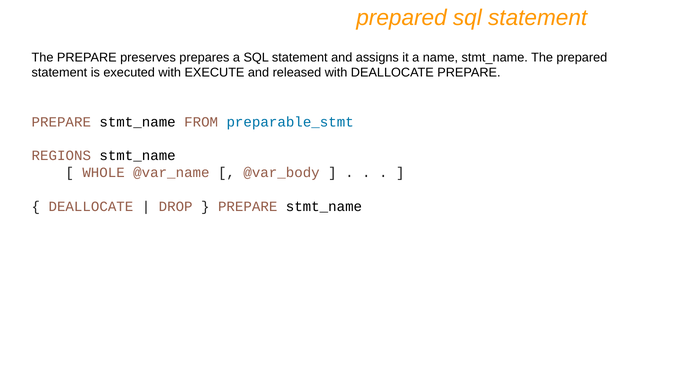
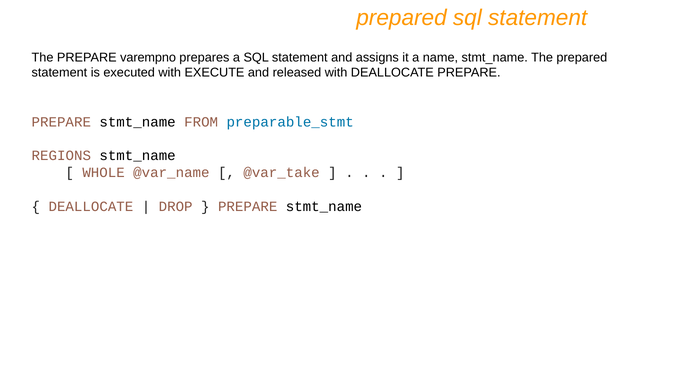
preserves: preserves -> varempno
@var_body: @var_body -> @var_take
